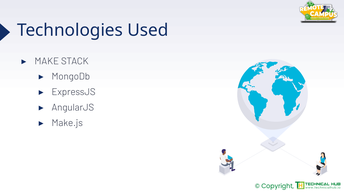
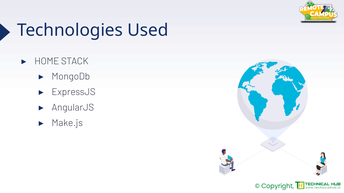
MAKE: MAKE -> HOME
